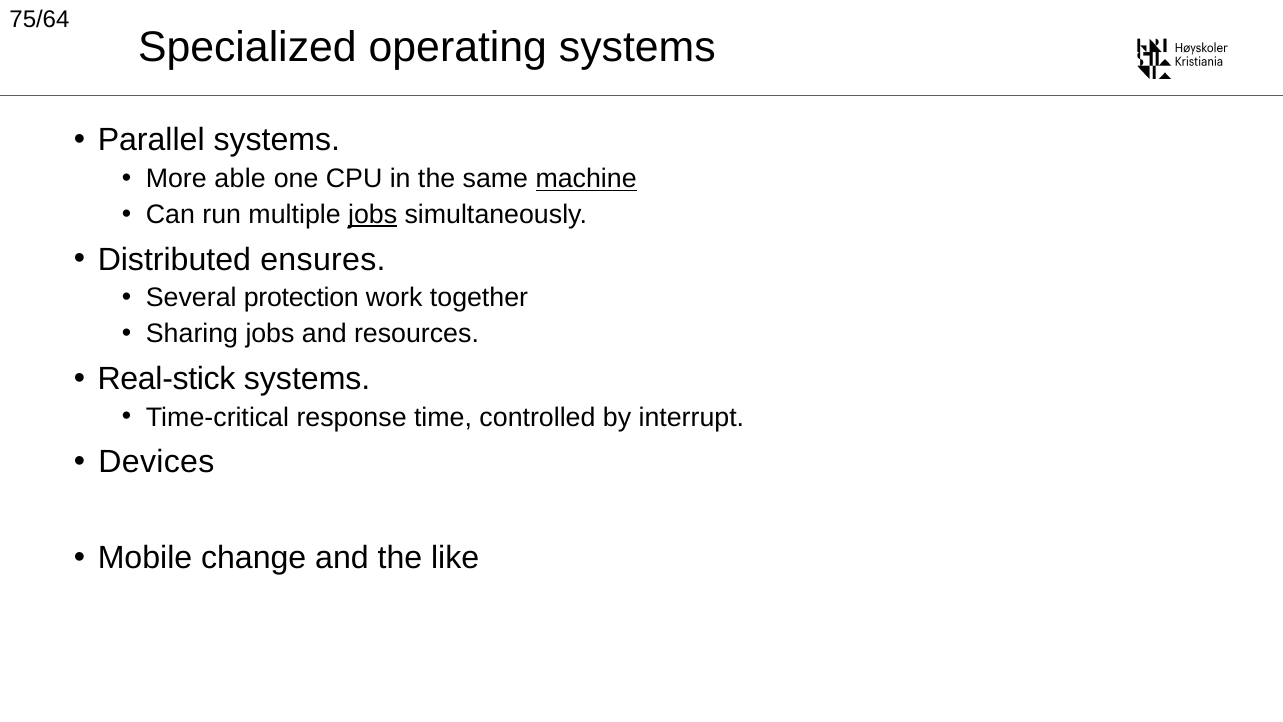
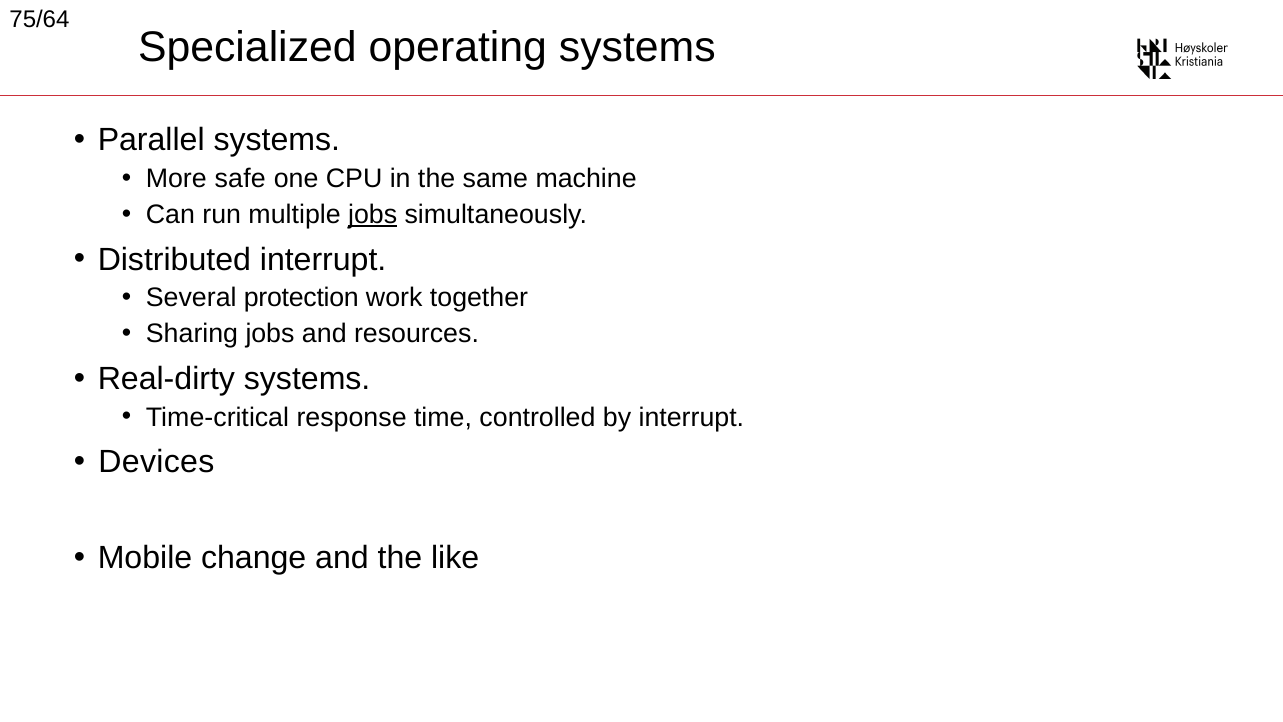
able: able -> safe
machine underline: present -> none
Distributed ensures: ensures -> interrupt
Real-stick: Real-stick -> Real-dirty
